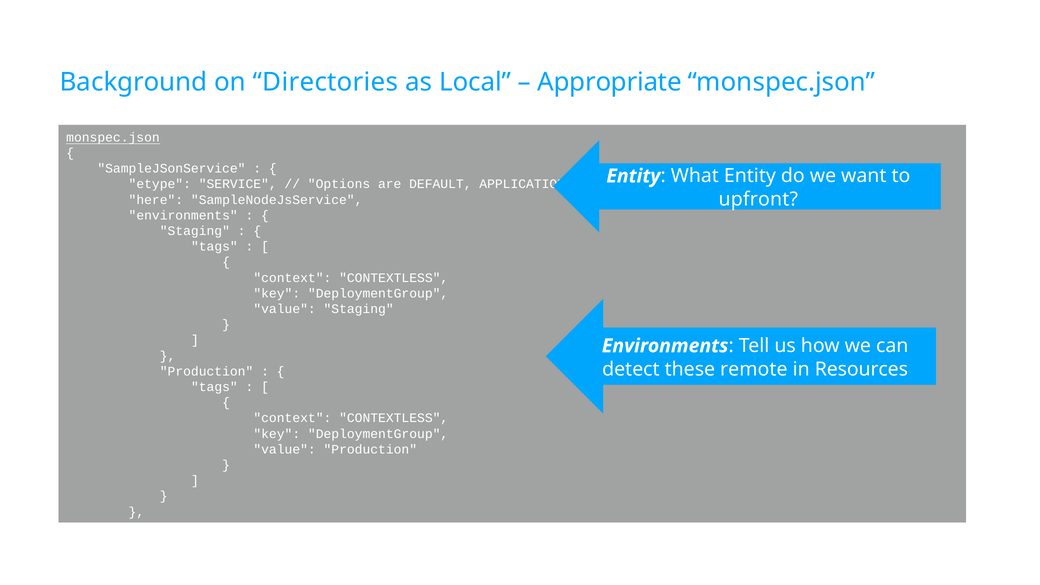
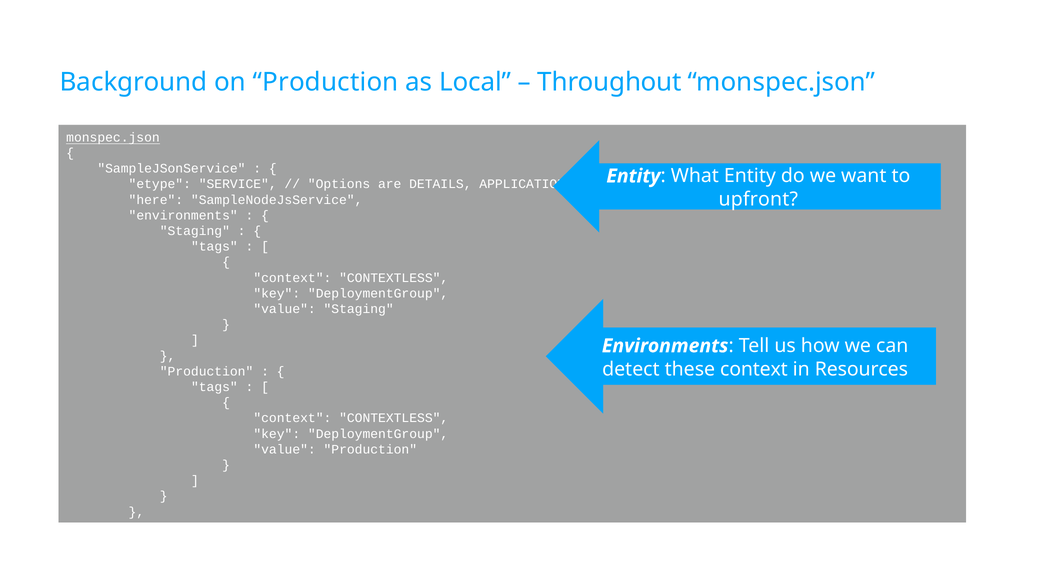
on Directories: Directories -> Production
Appropriate: Appropriate -> Throughout
DEFAULT: DEFAULT -> DETAILS
these remote: remote -> context
